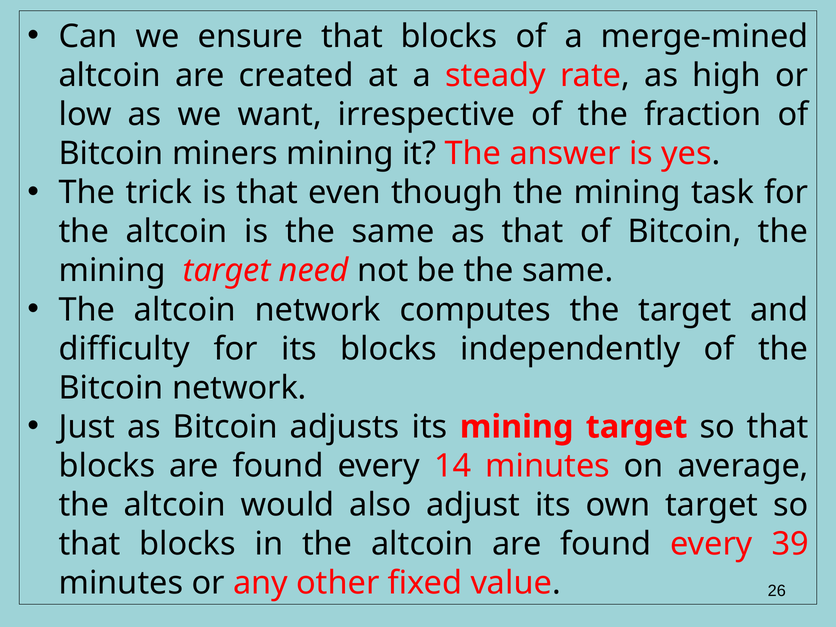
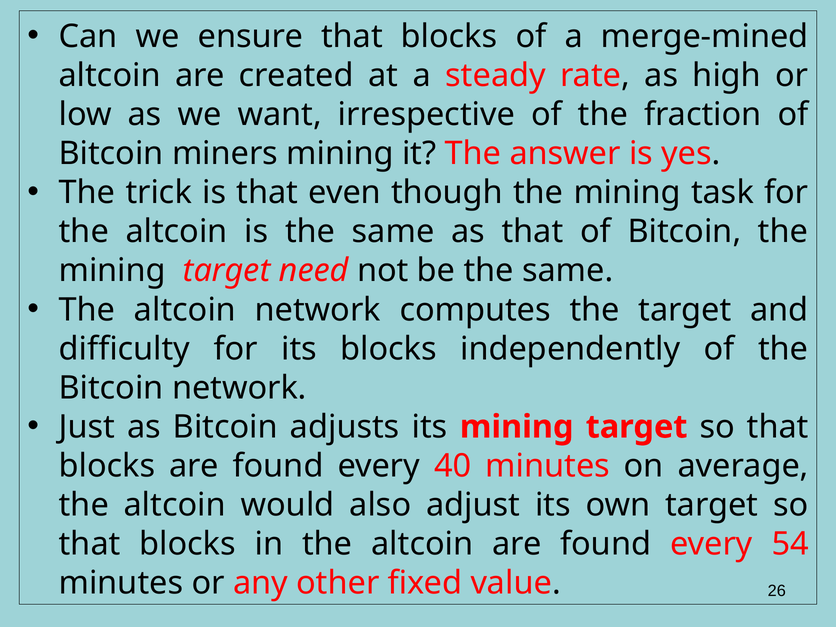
14: 14 -> 40
39: 39 -> 54
